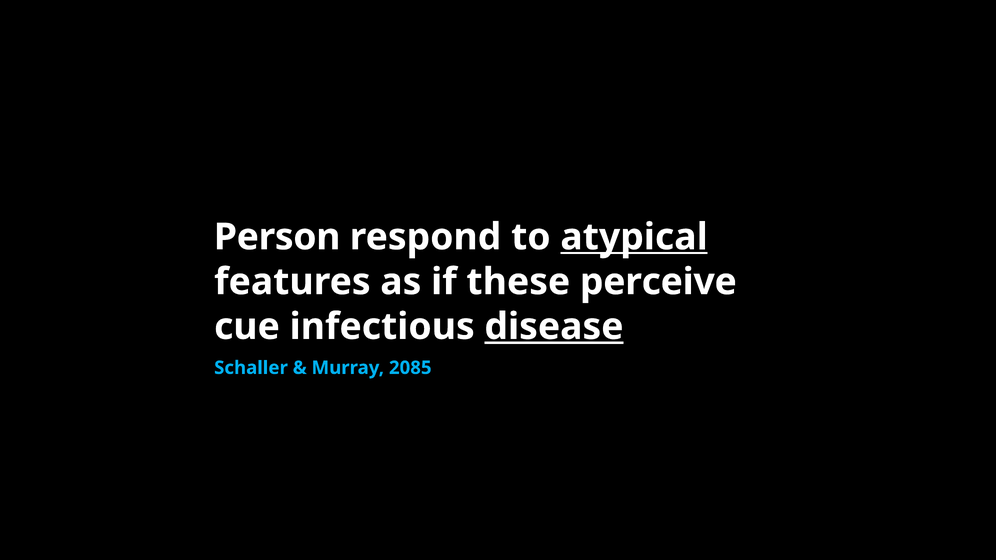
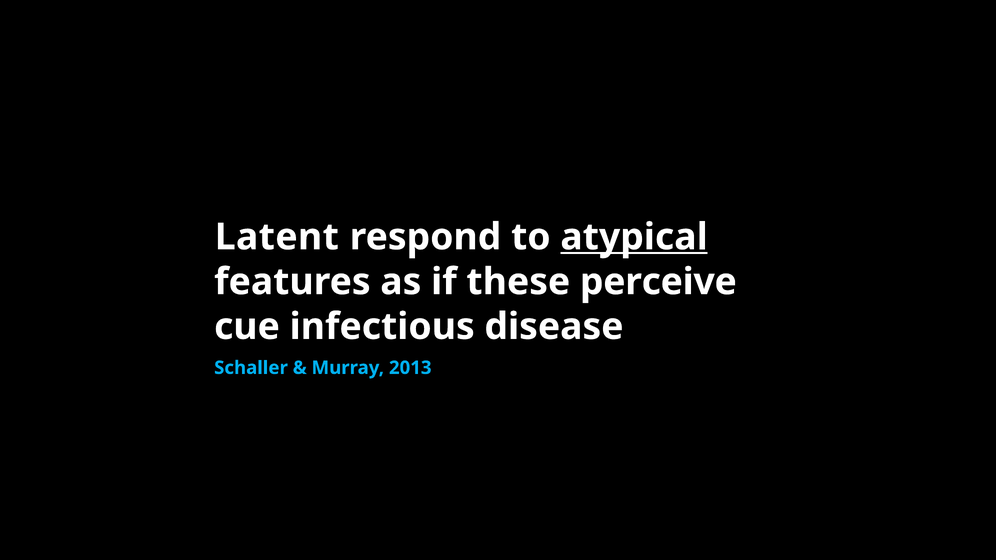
Person: Person -> Latent
disease underline: present -> none
2085: 2085 -> 2013
